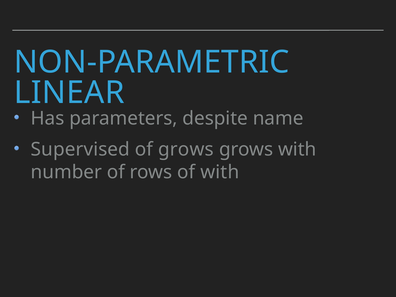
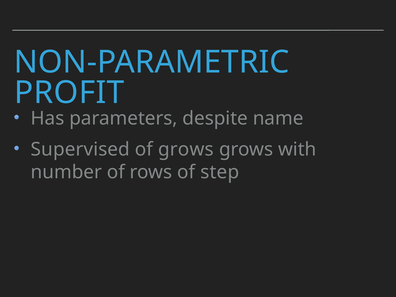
LINEAR: LINEAR -> PROFIT
of with: with -> step
